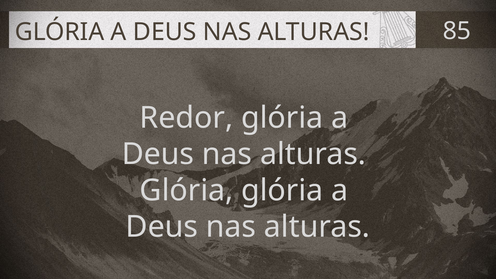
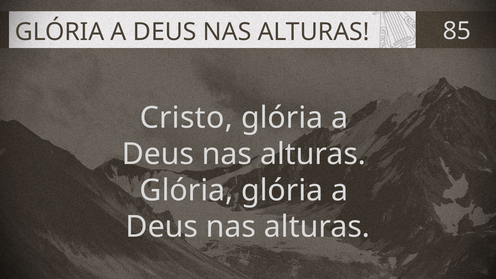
Redor: Redor -> Cristo
